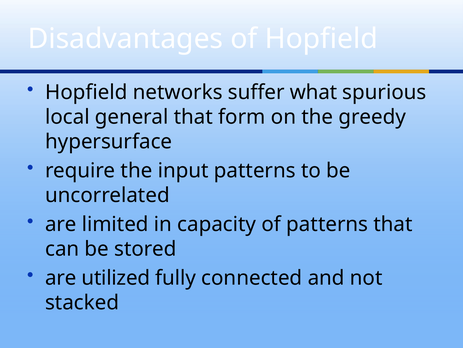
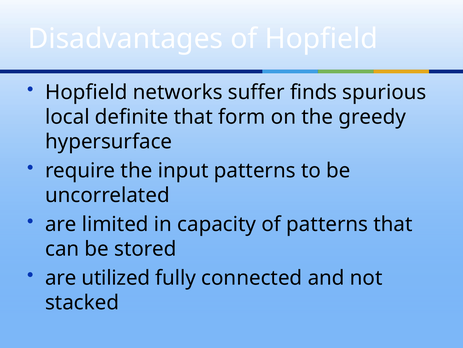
what: what -> finds
general: general -> definite
